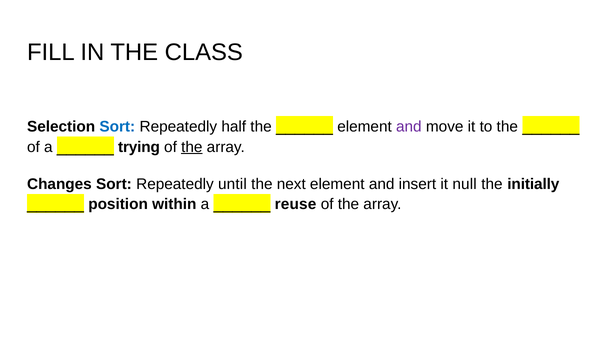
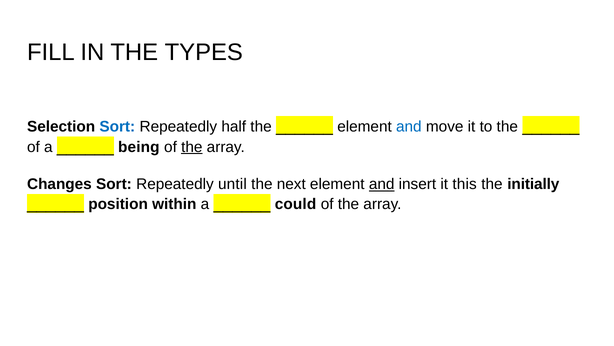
CLASS: CLASS -> TYPES
and at (409, 126) colour: purple -> blue
trying: trying -> being
and at (382, 184) underline: none -> present
null: null -> this
reuse: reuse -> could
